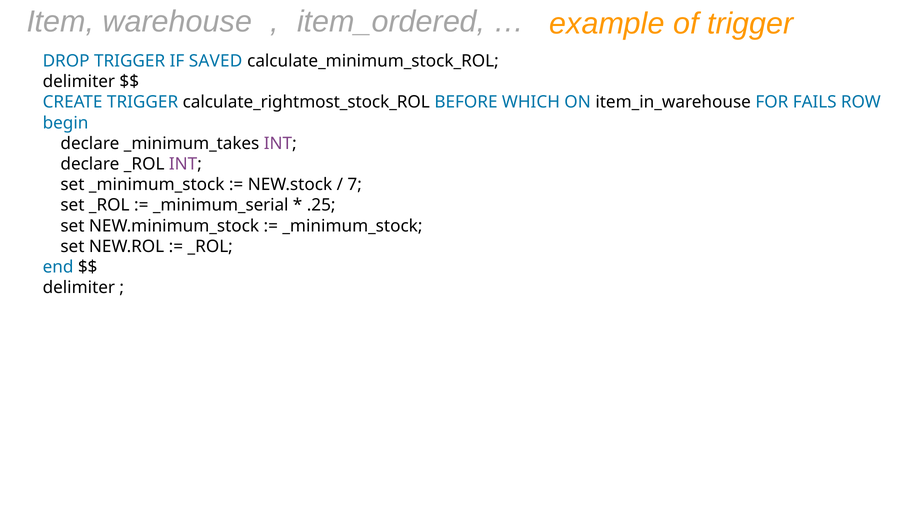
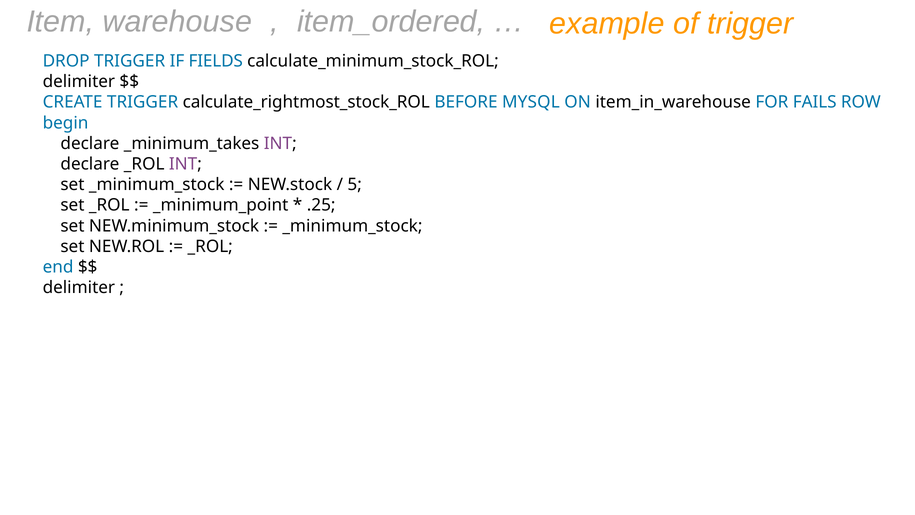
SAVED: SAVED -> FIELDS
WHICH: WHICH -> MYSQL
7: 7 -> 5
_minimum_serial: _minimum_serial -> _minimum_point
